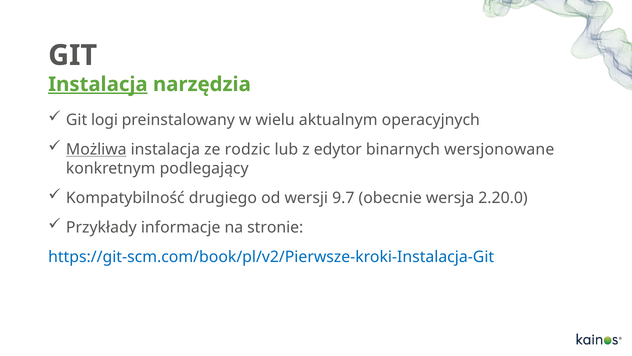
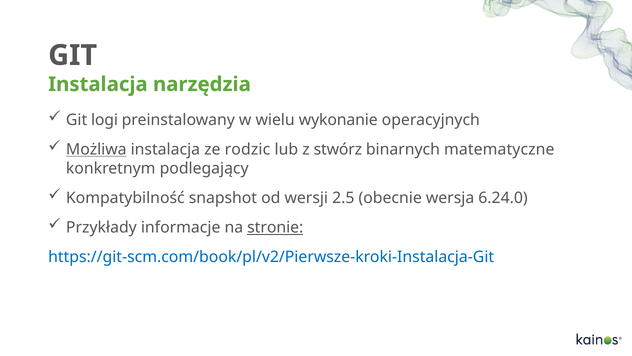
Instalacja at (98, 84) underline: present -> none
aktualnym: aktualnym -> wykonanie
edytor: edytor -> stwórz
wersjonowane: wersjonowane -> matematyczne
drugiego: drugiego -> snapshot
9.7: 9.7 -> 2.5
2.20.0: 2.20.0 -> 6.24.0
stronie underline: none -> present
